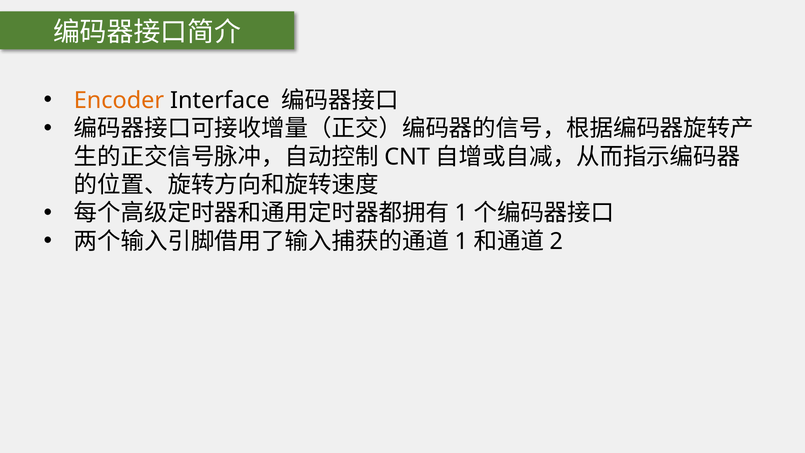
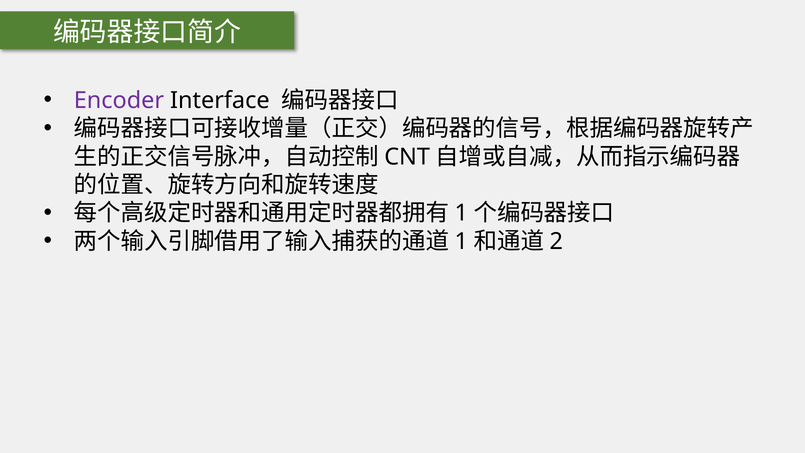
Encoder colour: orange -> purple
